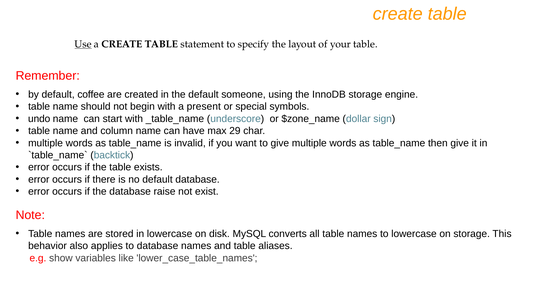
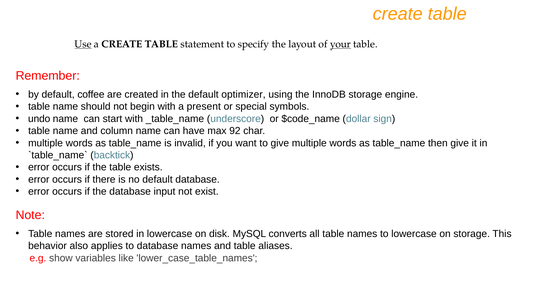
your underline: none -> present
someone: someone -> optimizer
$zone_name: $zone_name -> $code_name
29: 29 -> 92
raise: raise -> input
